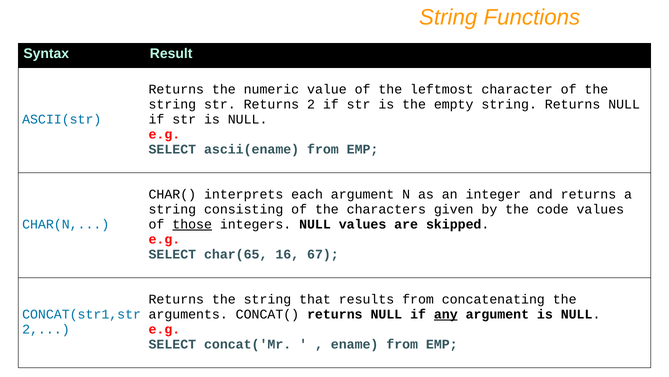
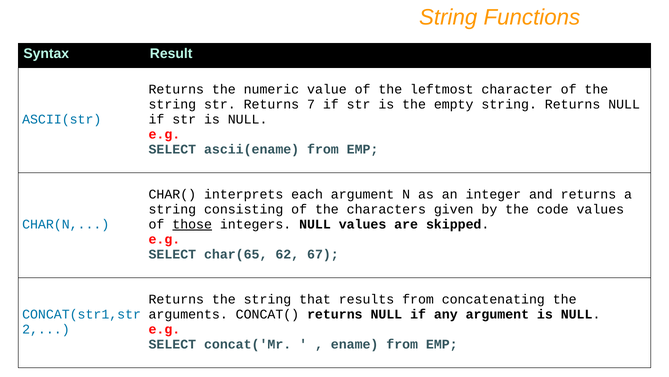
Returns 2: 2 -> 7
16: 16 -> 62
any underline: present -> none
